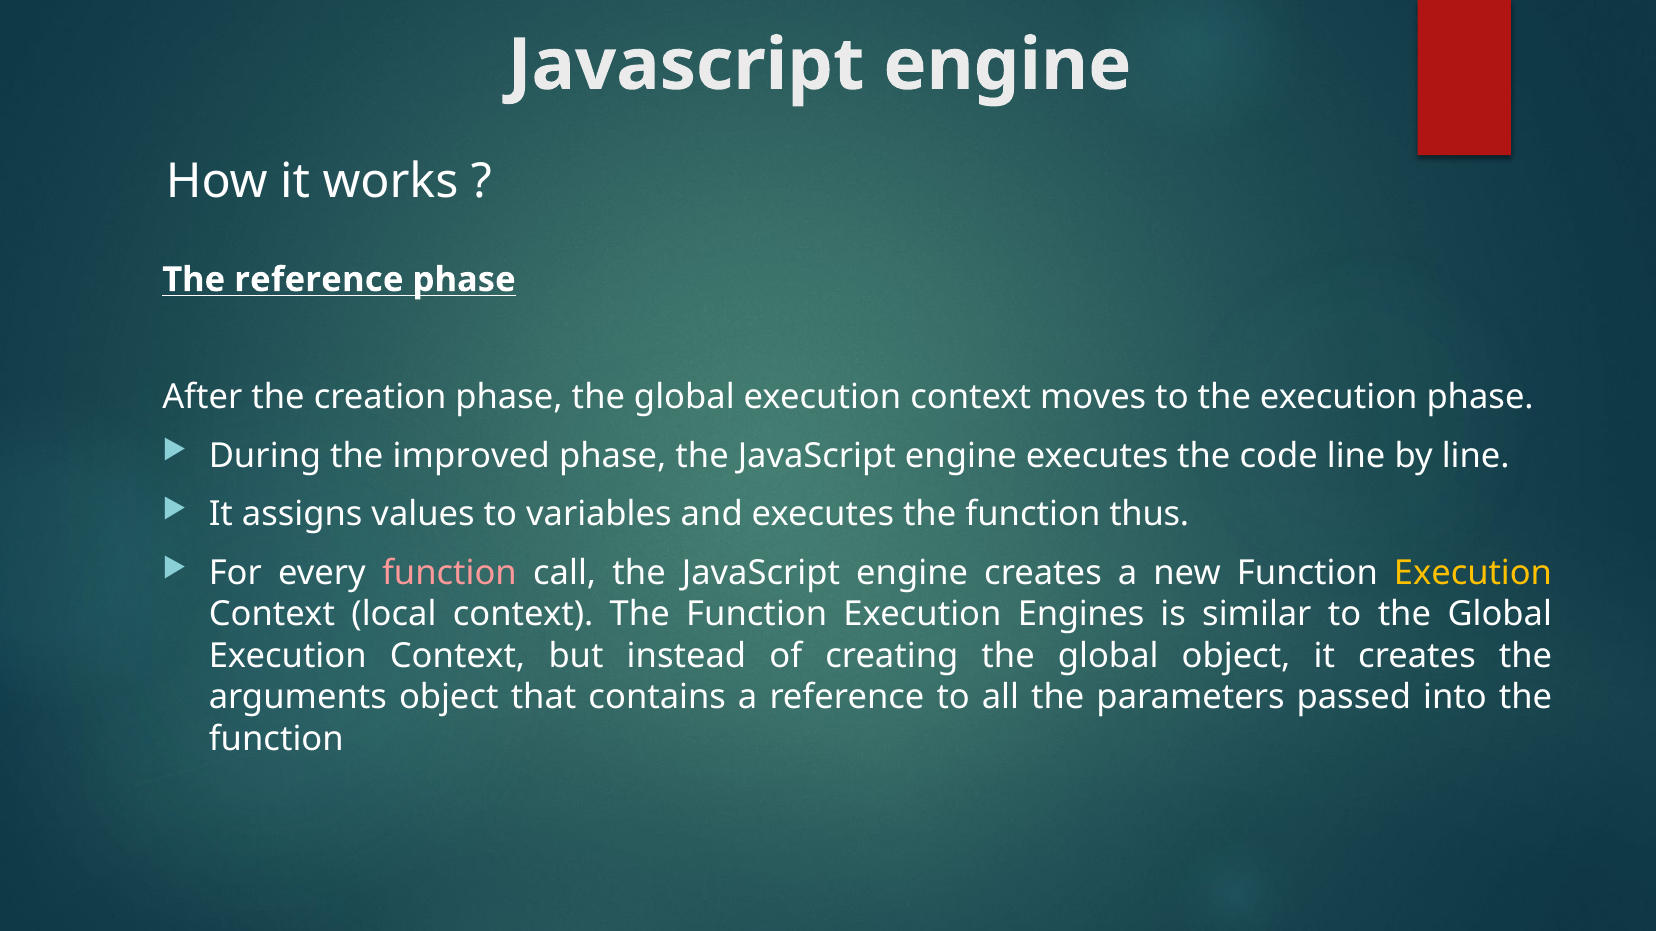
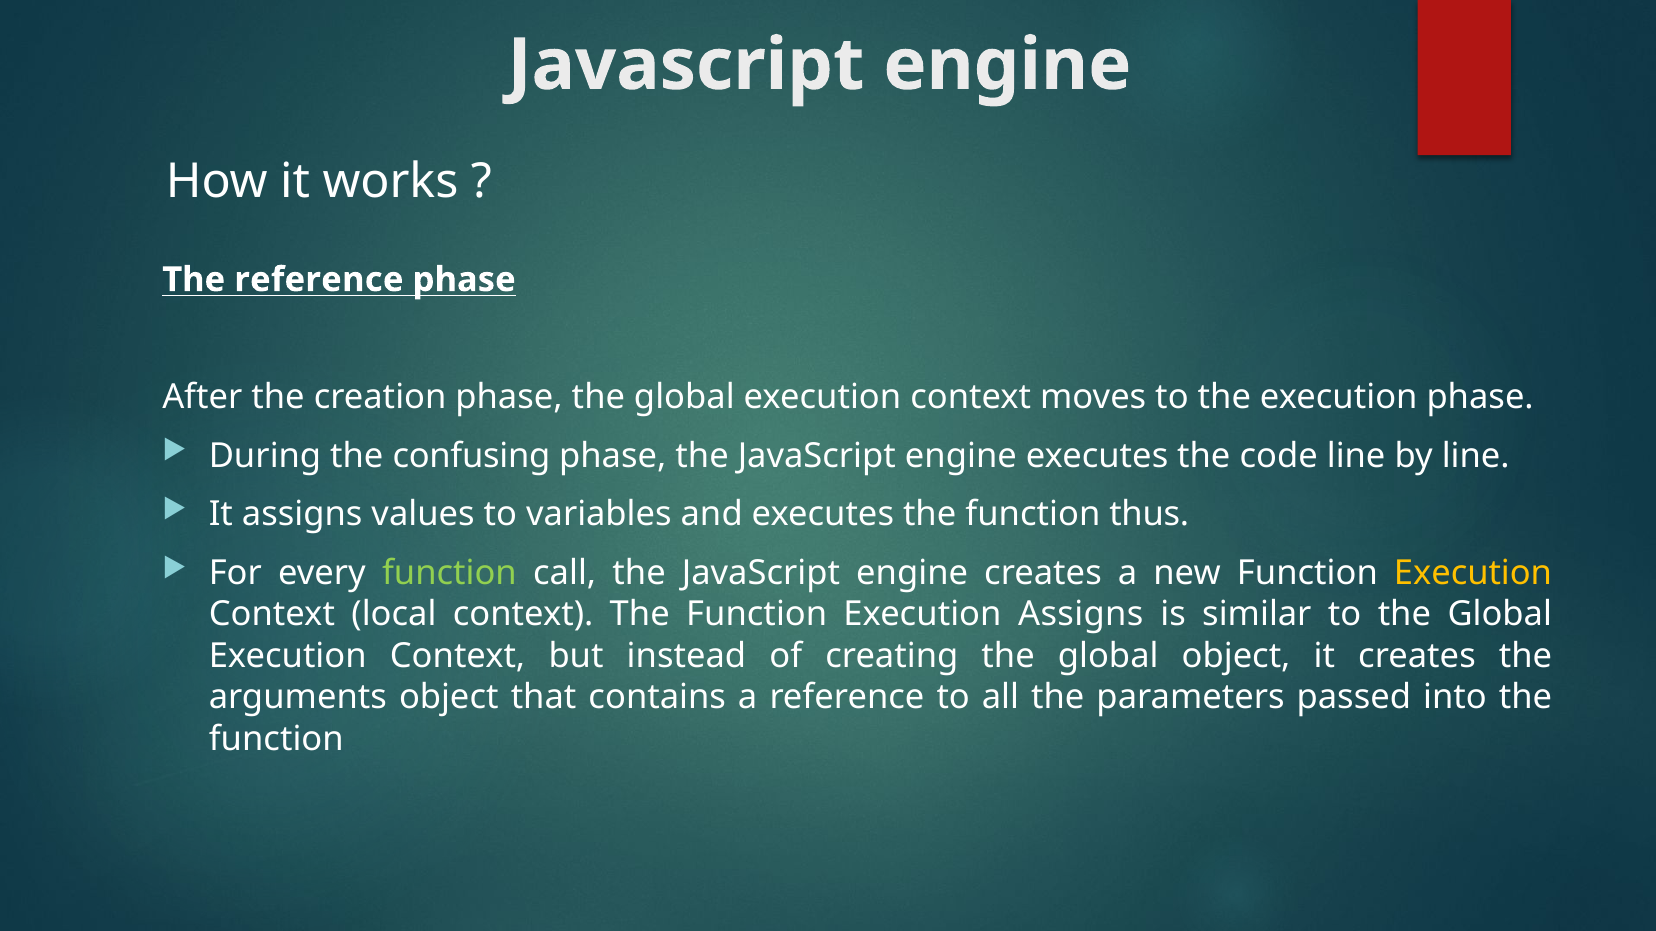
improved: improved -> confusing
function at (449, 573) colour: pink -> light green
Execution Engines: Engines -> Assigns
